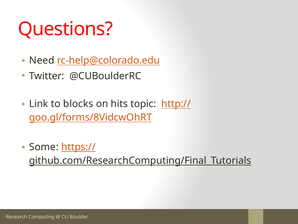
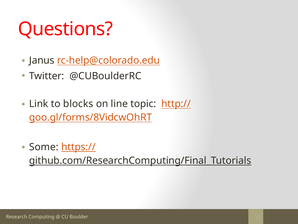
Need: Need -> Janus
hits: hits -> line
